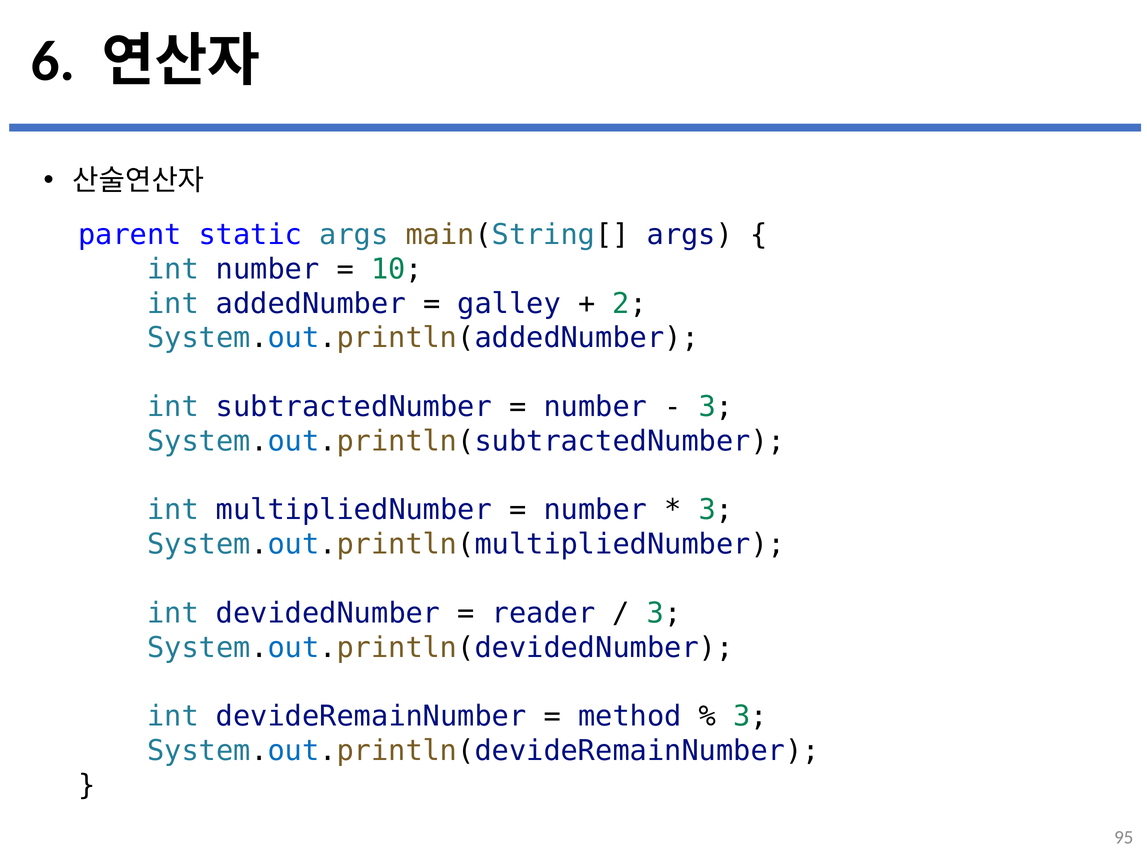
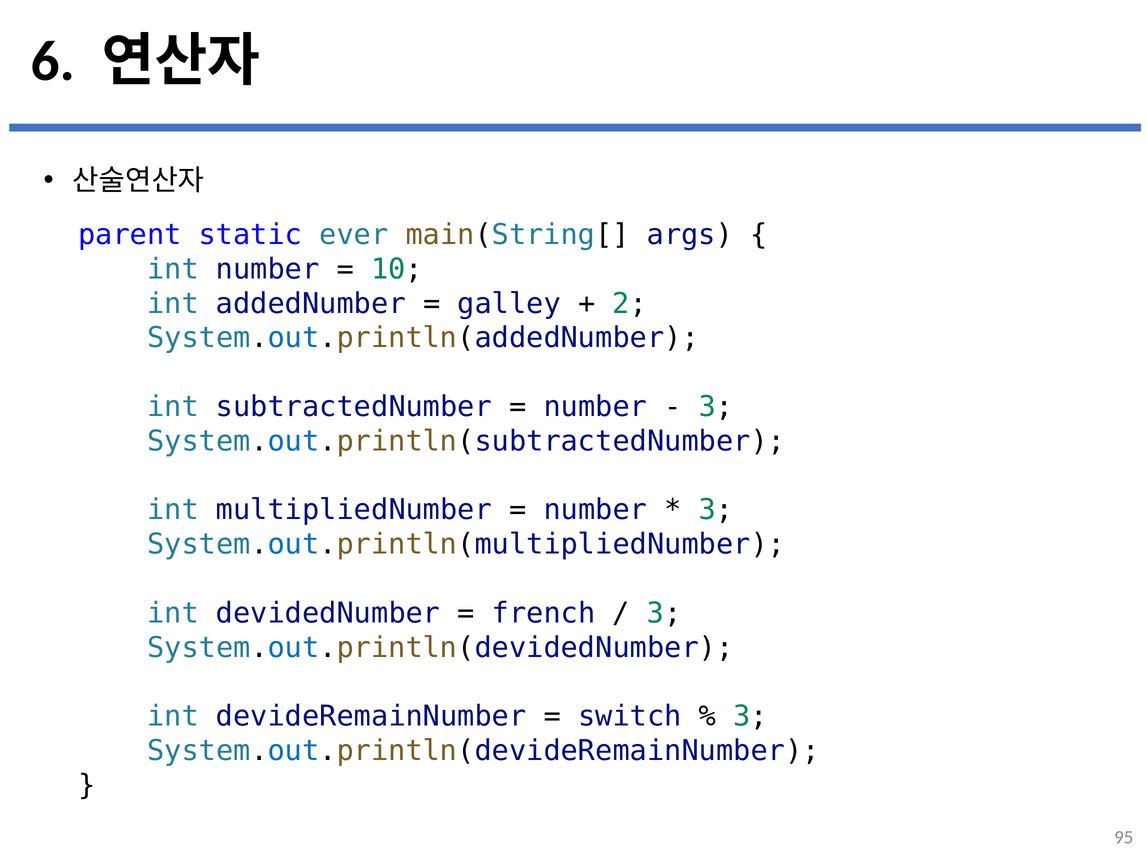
static args: args -> ever
reader: reader -> french
method: method -> switch
